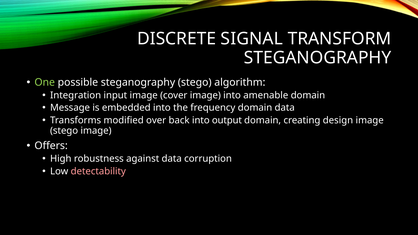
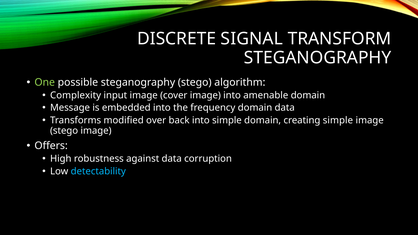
Integration: Integration -> Complexity
into output: output -> simple
creating design: design -> simple
detectability colour: pink -> light blue
